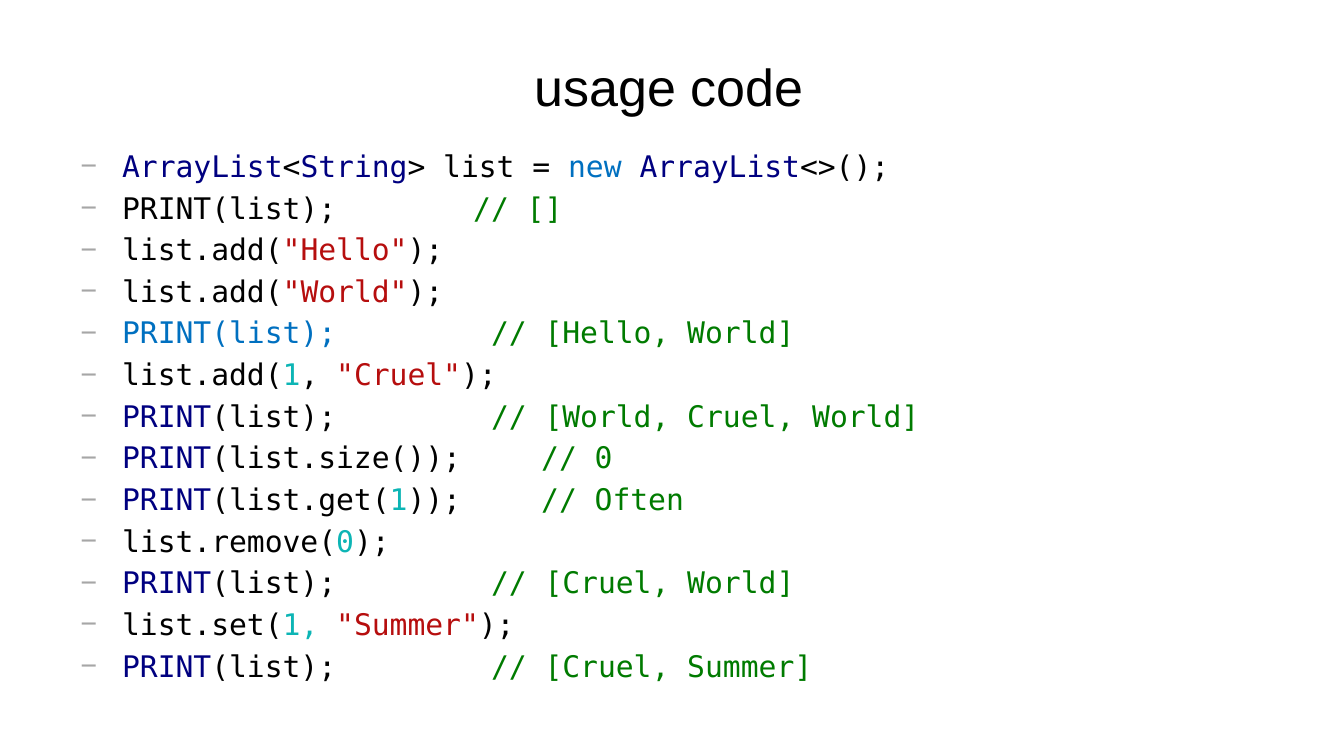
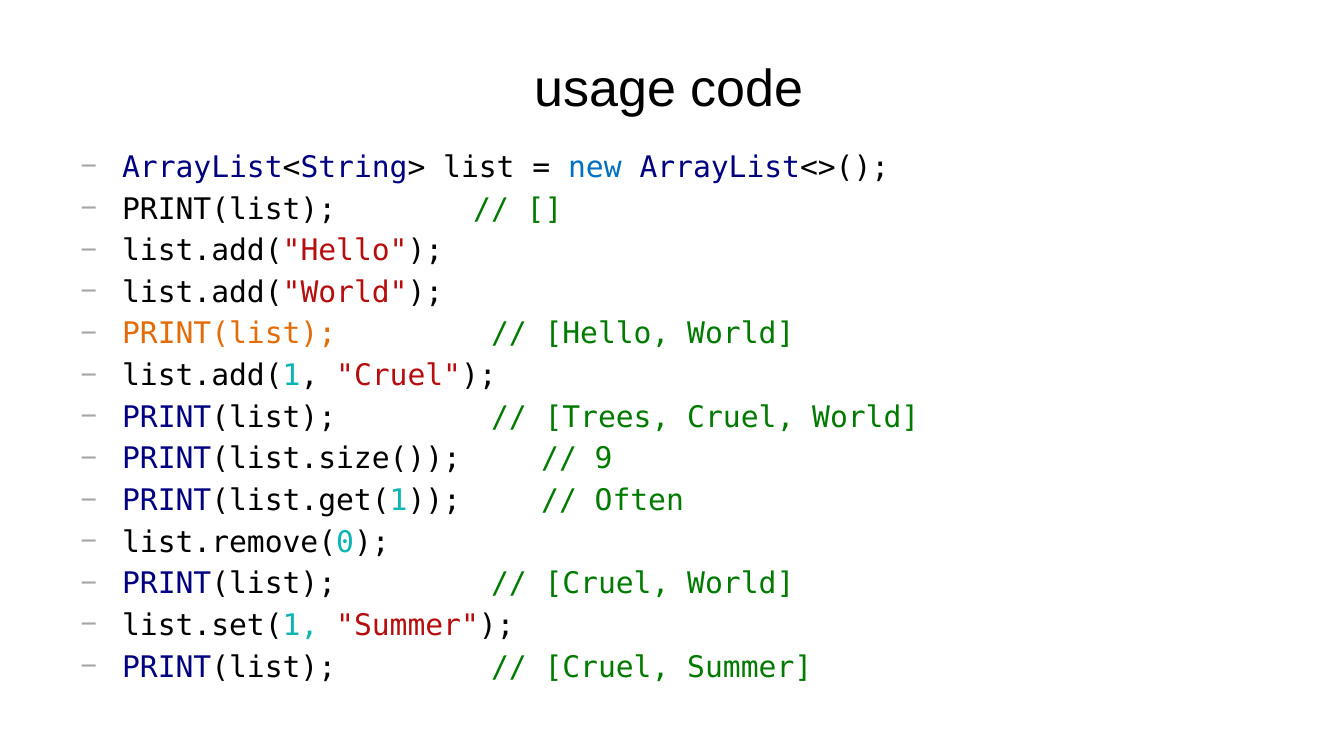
PRINT(list at (229, 334) colour: blue -> orange
World at (607, 417): World -> Trees
0: 0 -> 9
